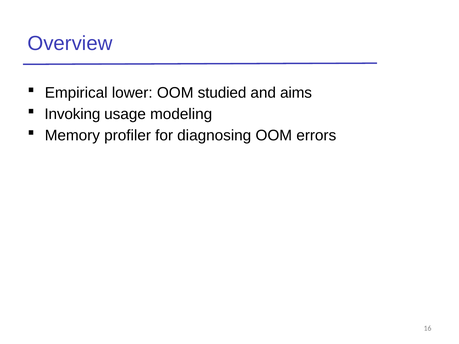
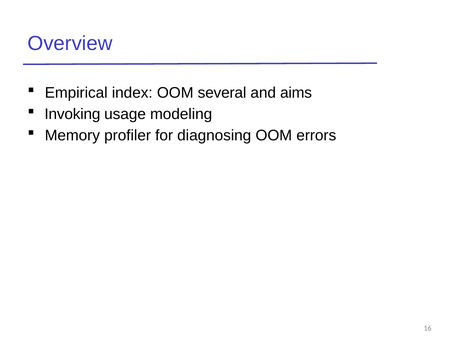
lower: lower -> index
studied: studied -> several
